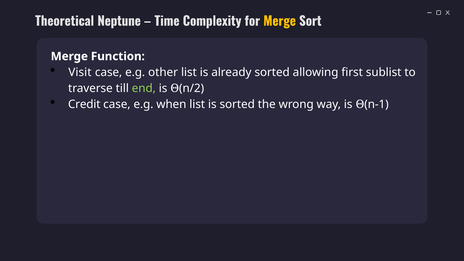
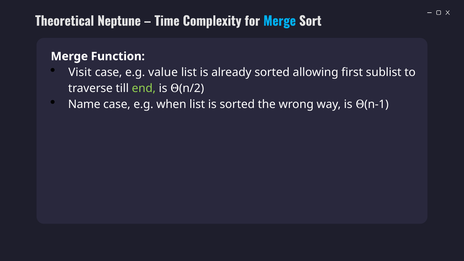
Merge at (280, 21) colour: yellow -> light blue
other: other -> value
Credit: Credit -> Name
